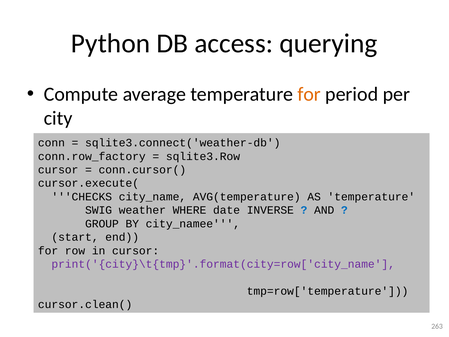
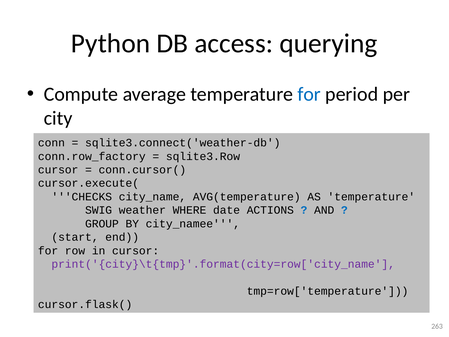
for at (309, 94) colour: orange -> blue
INVERSE: INVERSE -> ACTIONS
cursor.clean(: cursor.clean( -> cursor.flask(
